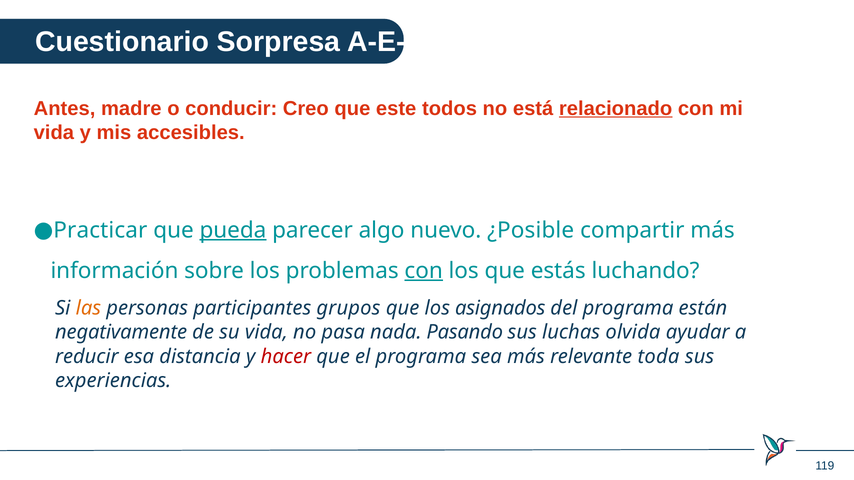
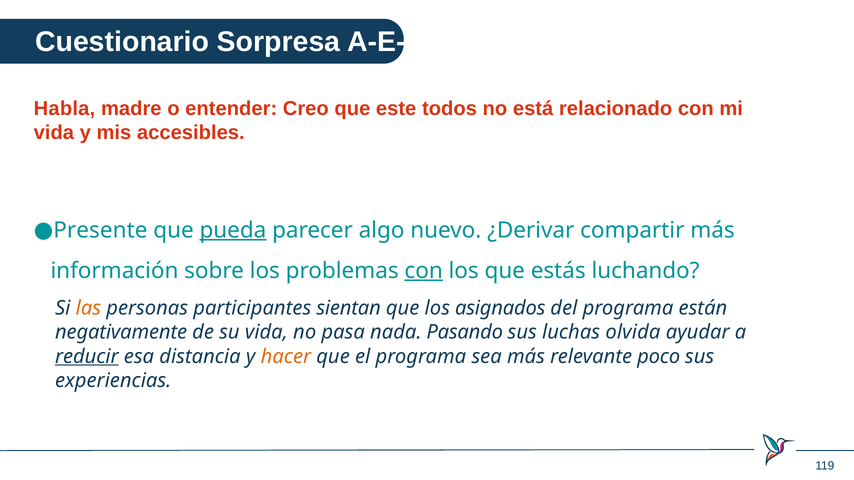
Antes: Antes -> Habla
conducir: conducir -> entender
relacionado underline: present -> none
Practicar: Practicar -> Presente
¿Posible: ¿Posible -> ¿Derivar
grupos: grupos -> sientan
reducir underline: none -> present
hacer colour: red -> orange
toda: toda -> poco
